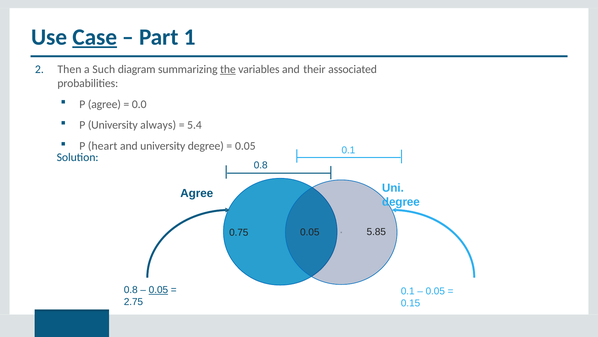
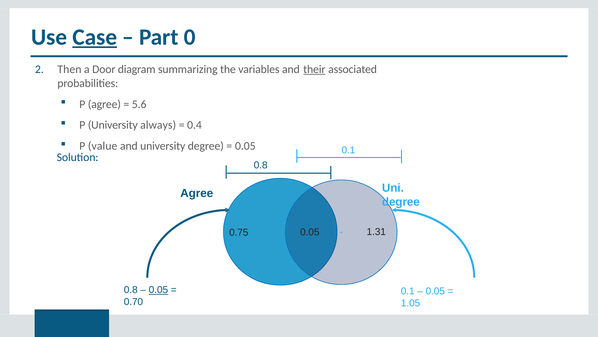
1: 1 -> 0
Such: Such -> Door
the underline: present -> none
their underline: none -> present
0.0: 0.0 -> 5.6
5.4: 5.4 -> 0.4
heart: heart -> value
5.85: 5.85 -> 1.31
2.75: 2.75 -> 0.70
0.15: 0.15 -> 1.05
